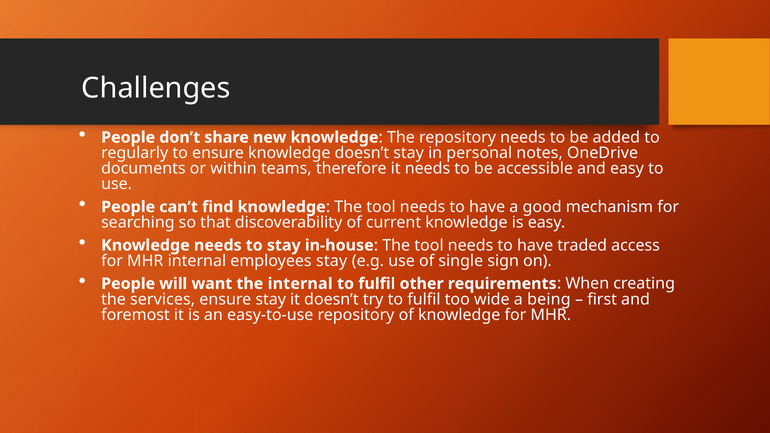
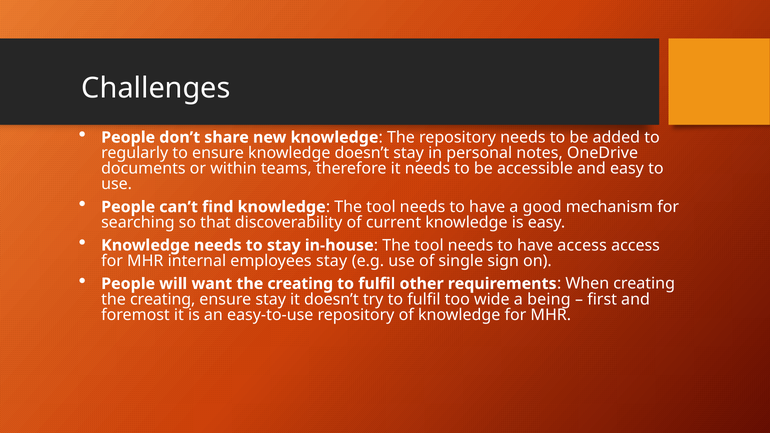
have traded: traded -> access
want the internal: internal -> creating
services at (163, 299): services -> creating
